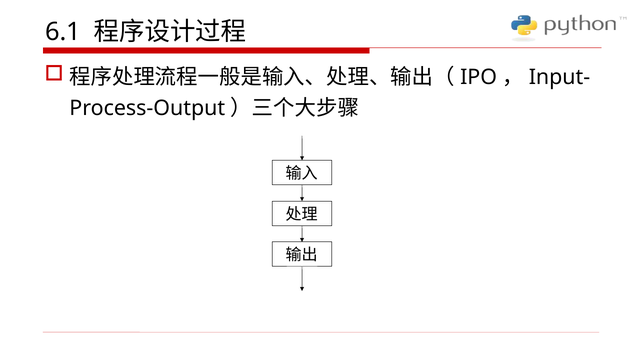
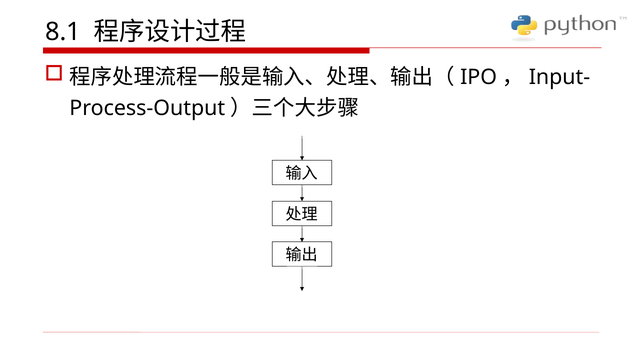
6.1: 6.1 -> 8.1
